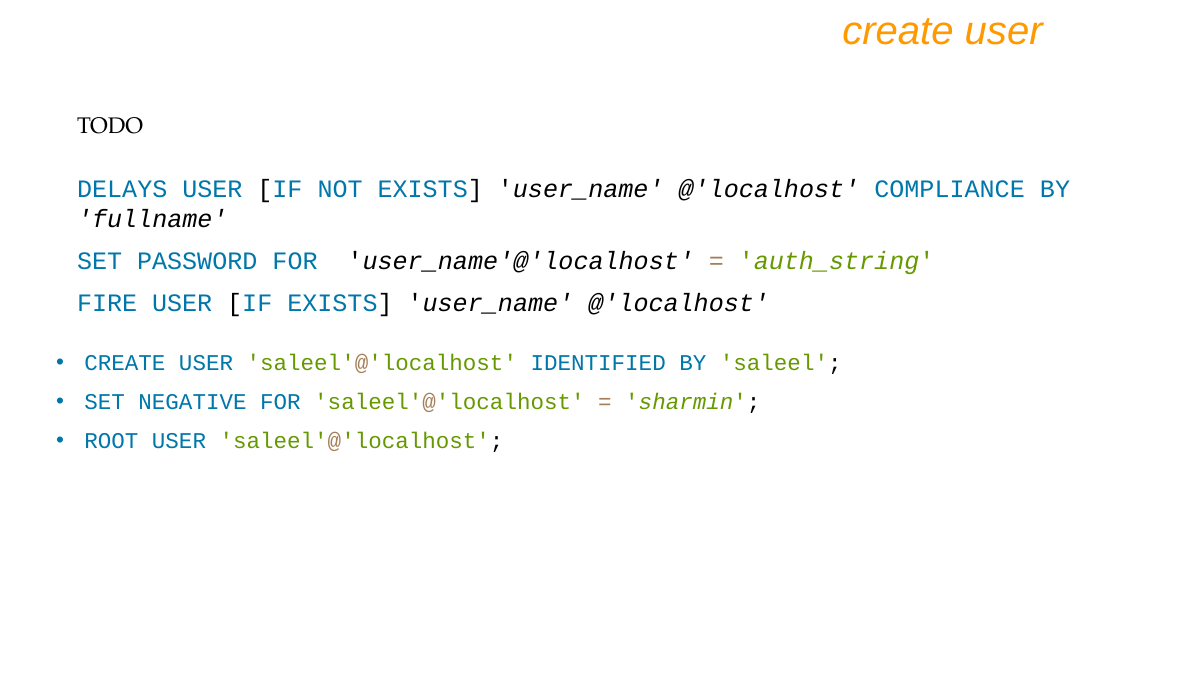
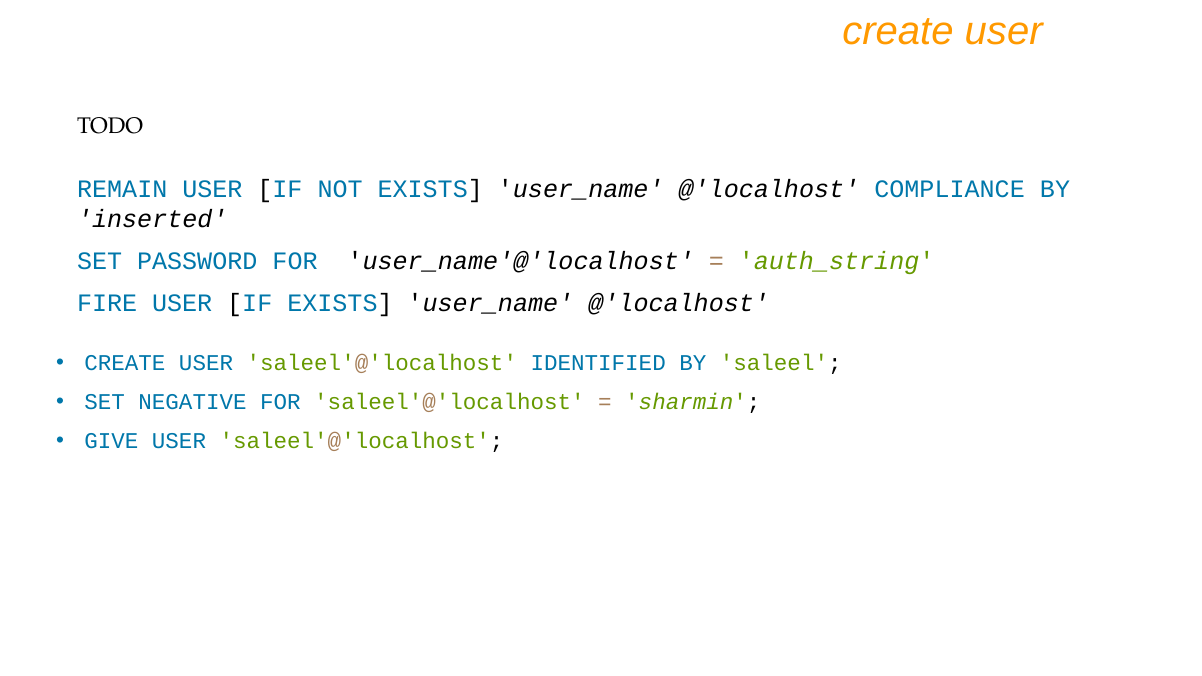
DELAYS: DELAYS -> REMAIN
fullname: fullname -> inserted
ROOT: ROOT -> GIVE
